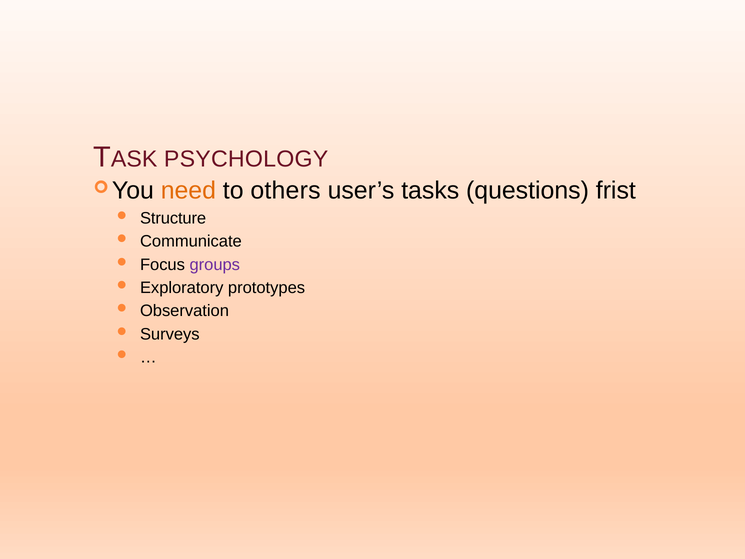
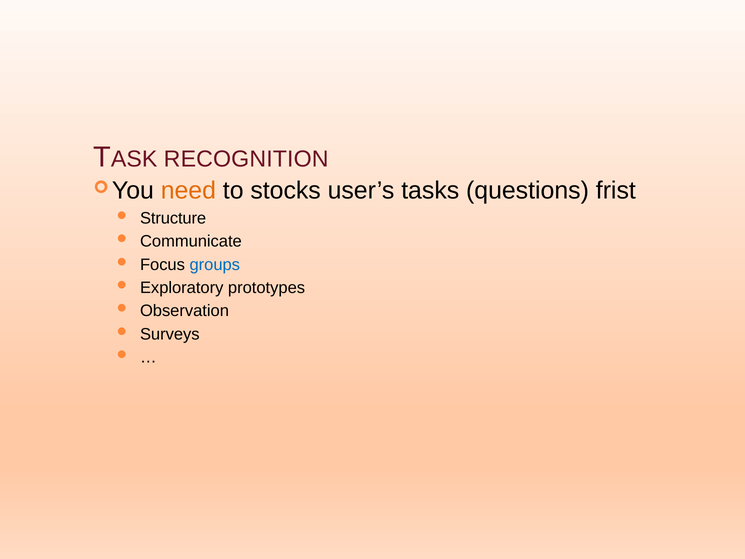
PSYCHOLOGY: PSYCHOLOGY -> RECOGNITION
others: others -> stocks
groups colour: purple -> blue
